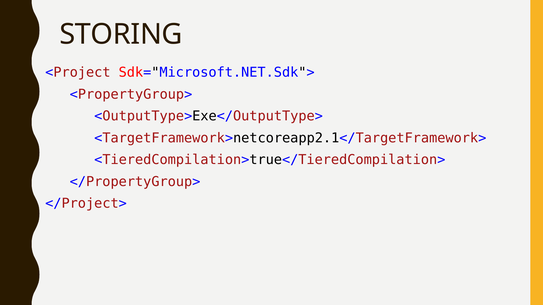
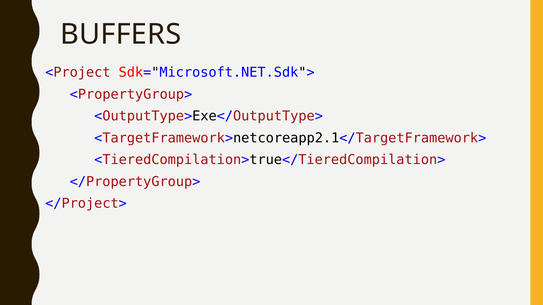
STORING: STORING -> BUFFERS
